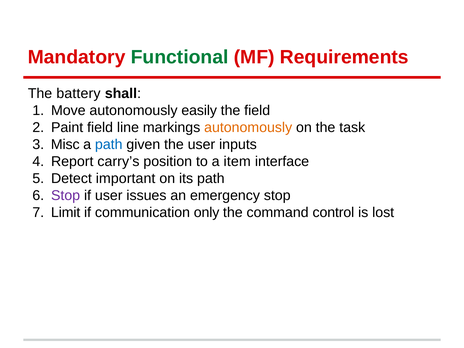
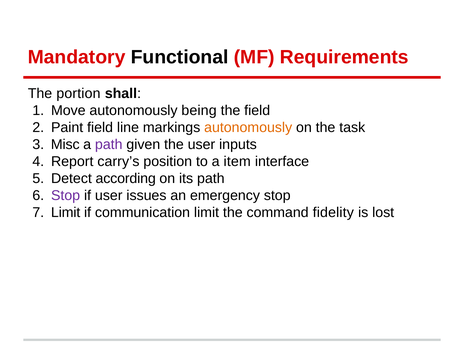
Functional colour: green -> black
battery: battery -> portion
easily: easily -> being
path at (109, 145) colour: blue -> purple
important: important -> according
communication only: only -> limit
control: control -> fidelity
